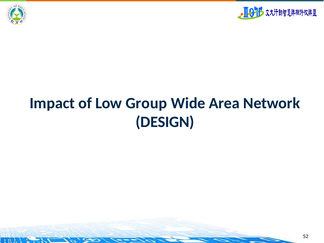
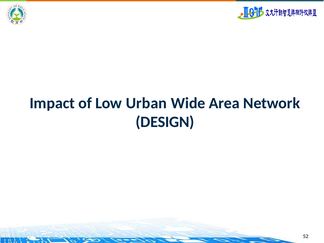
Group: Group -> Urban
